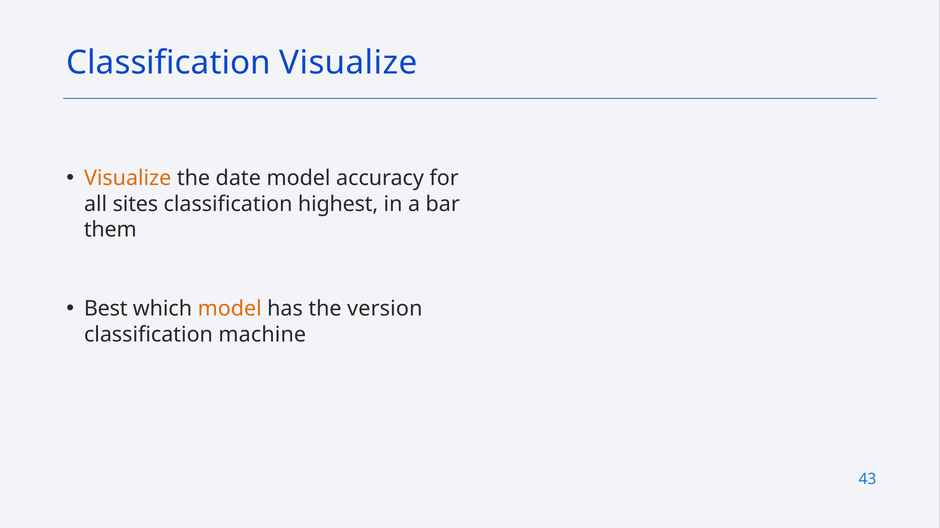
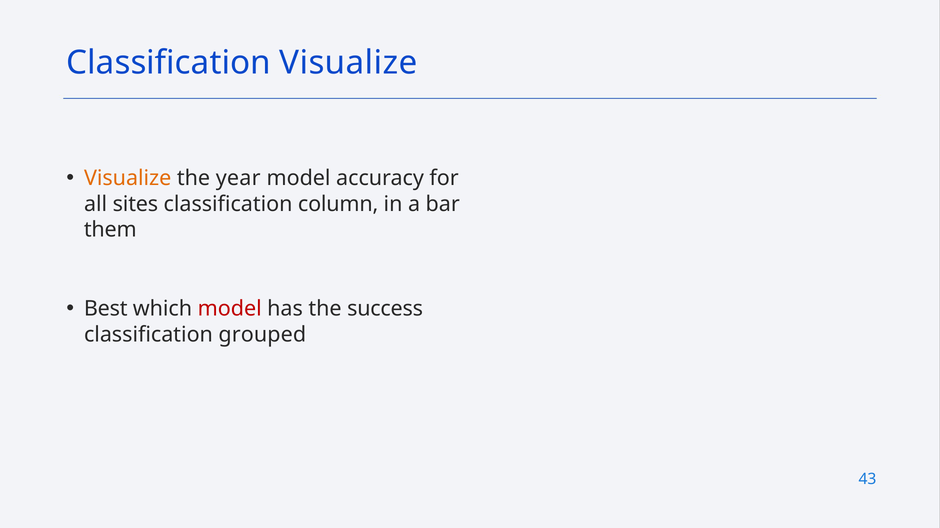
date: date -> year
highest: highest -> column
model at (230, 309) colour: orange -> red
version: version -> success
machine: machine -> grouped
